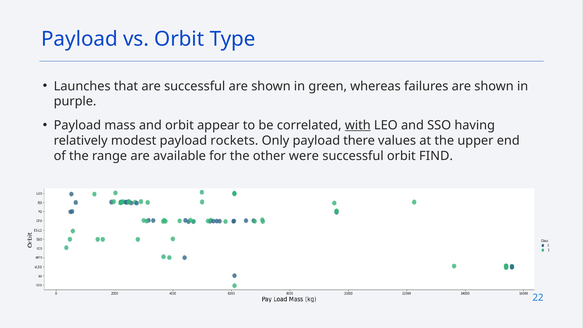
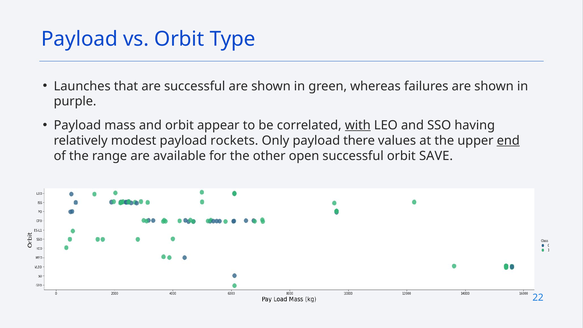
end underline: none -> present
were: were -> open
FIND: FIND -> SAVE
